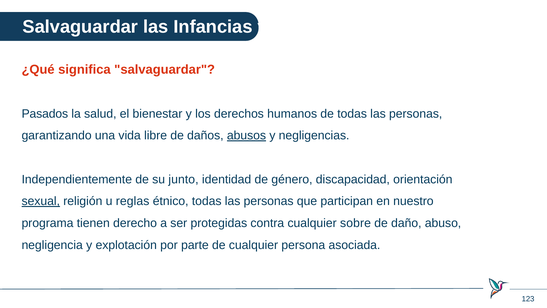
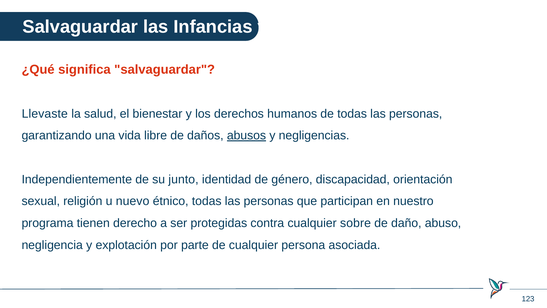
Pasados: Pasados -> Llevaste
sexual underline: present -> none
reglas: reglas -> nuevo
